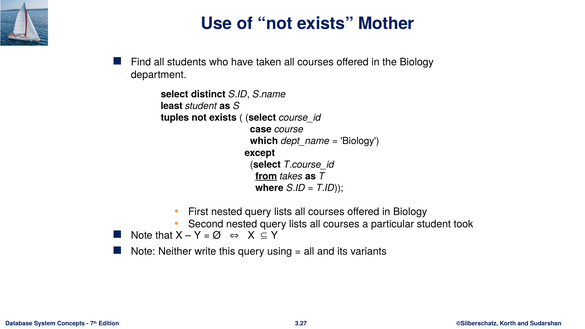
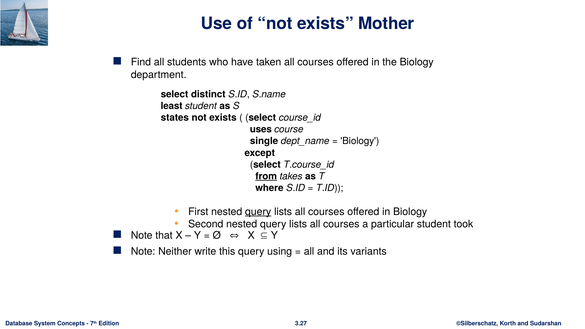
tuples: tuples -> states
case: case -> uses
which: which -> single
query at (258, 212) underline: none -> present
